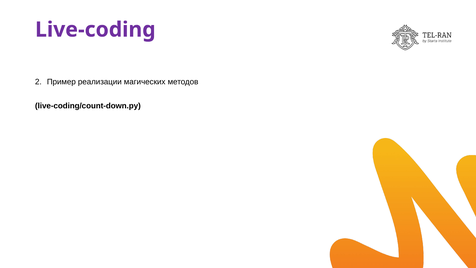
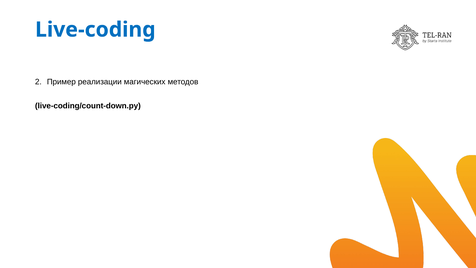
Live-coding colour: purple -> blue
